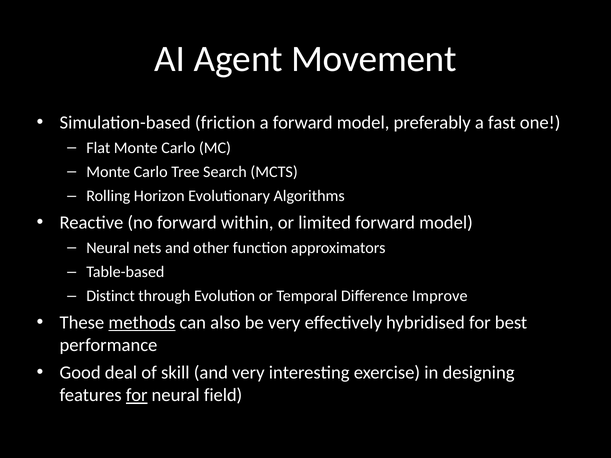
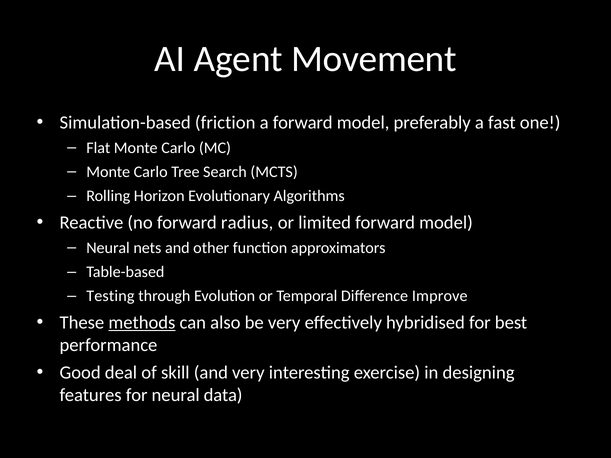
within: within -> radius
Distinct: Distinct -> Testing
for at (137, 395) underline: present -> none
field: field -> data
